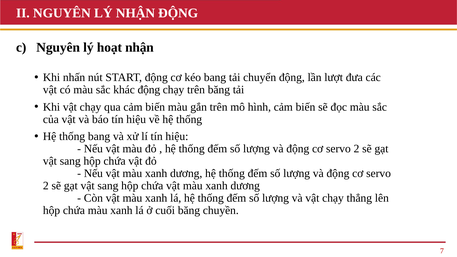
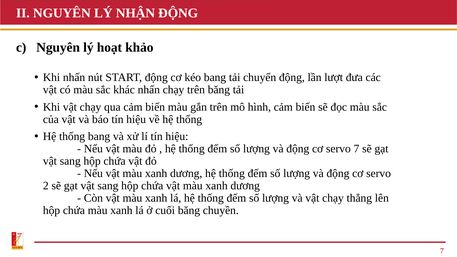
hoạt nhận: nhận -> khảo
khác động: động -> nhấn
2 at (356, 149): 2 -> 7
